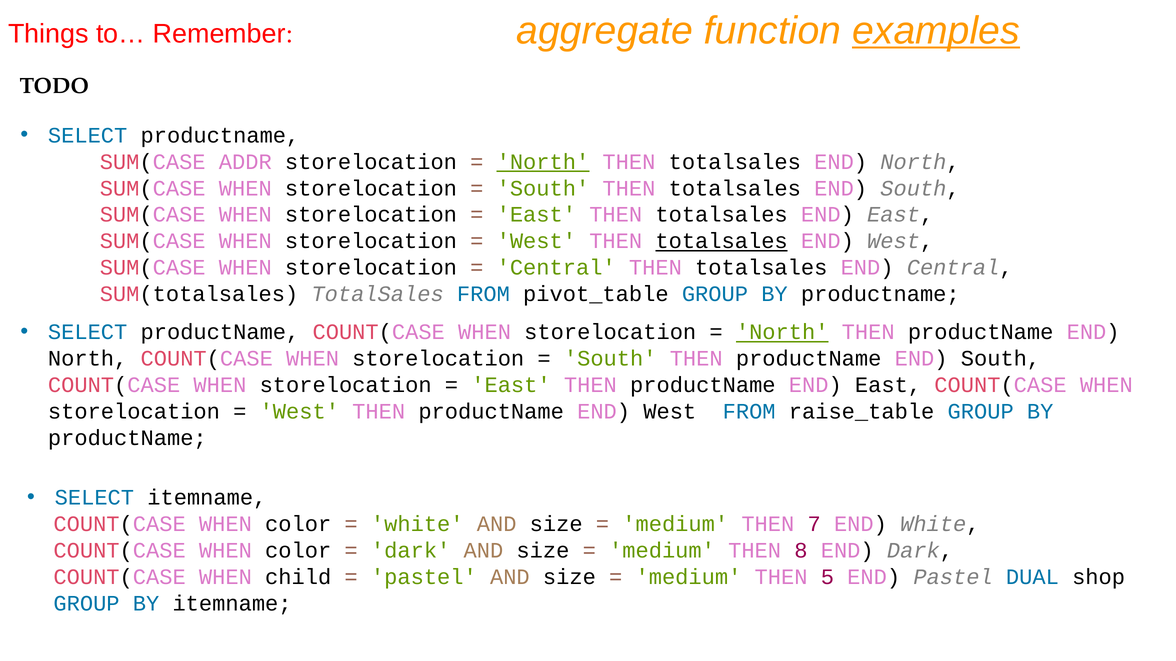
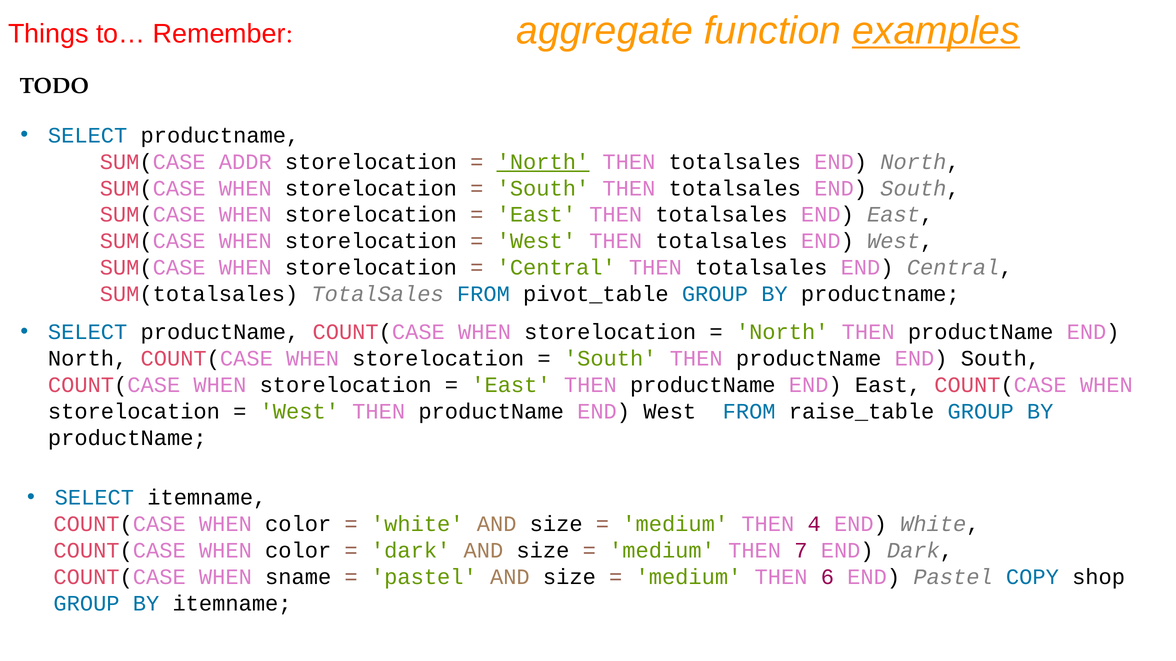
totalsales at (722, 241) underline: present -> none
North at (782, 332) underline: present -> none
7: 7 -> 4
8: 8 -> 7
child: child -> sname
5: 5 -> 6
DUAL: DUAL -> COPY
